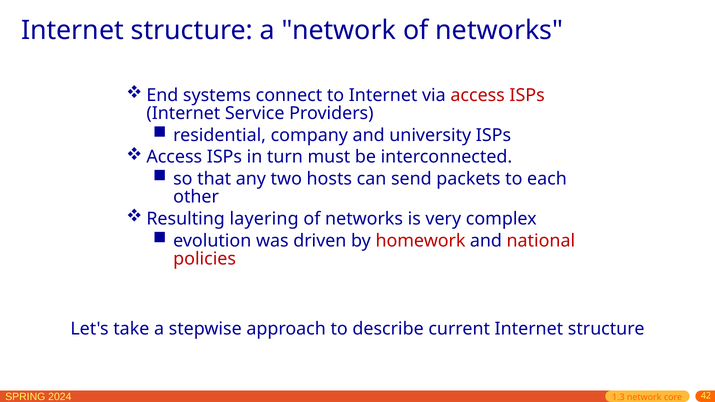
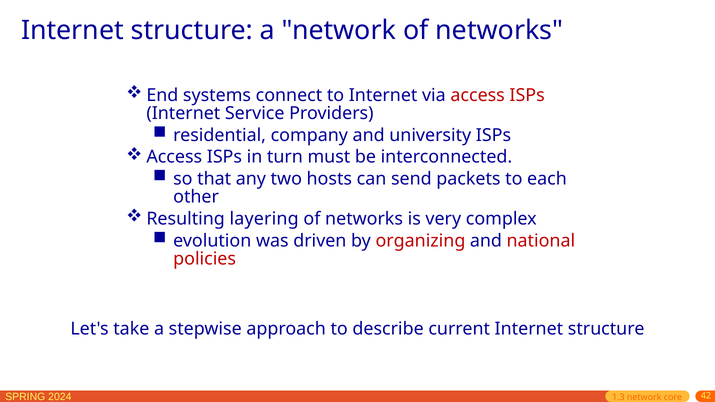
homework: homework -> organizing
